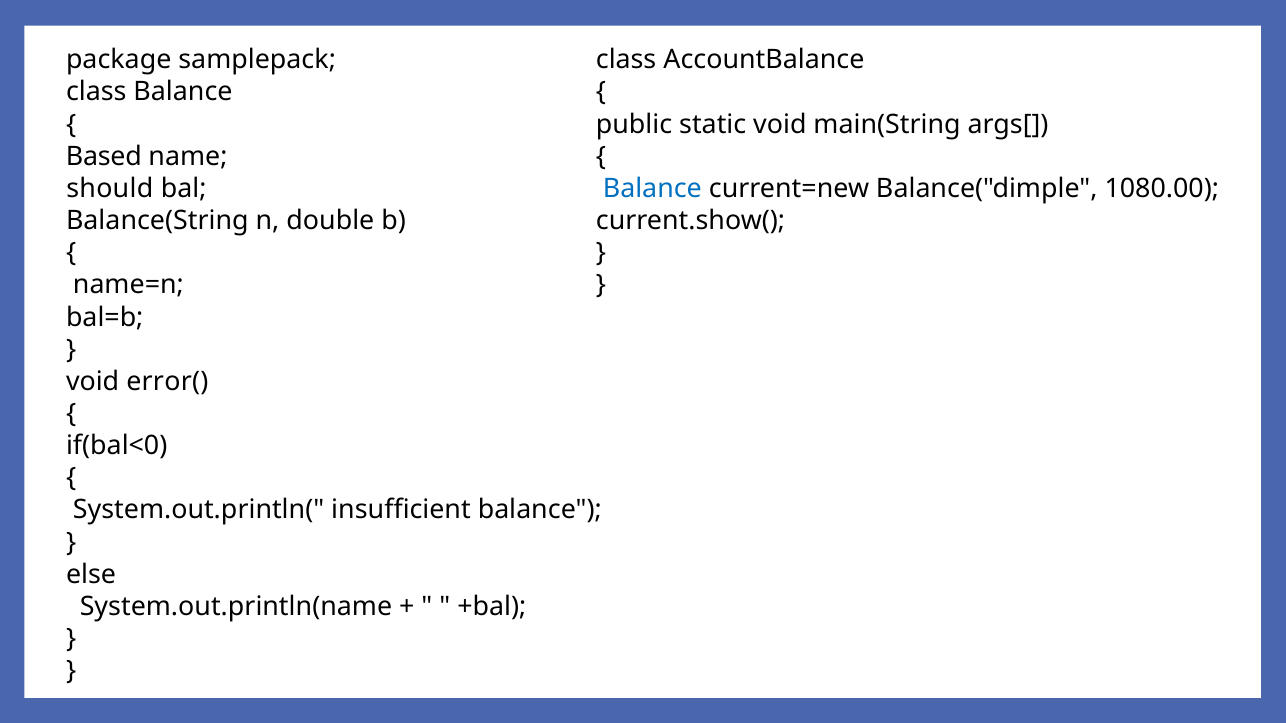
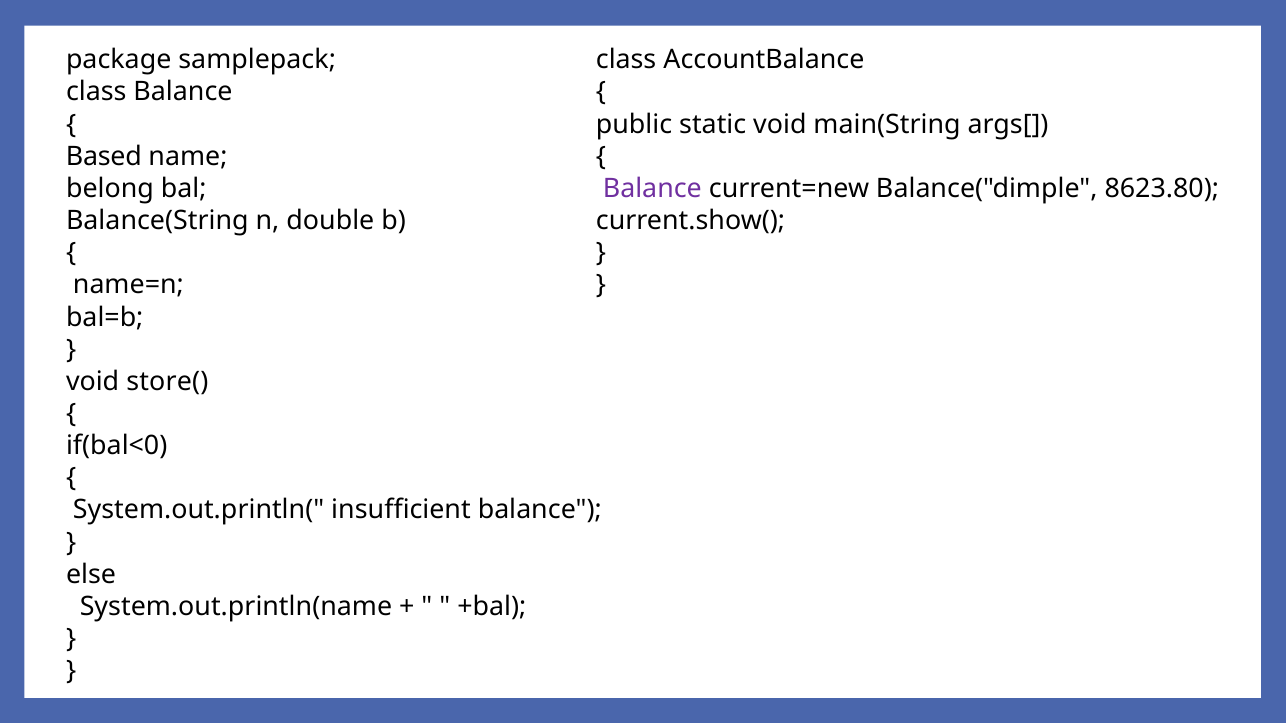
should: should -> belong
Balance at (652, 189) colour: blue -> purple
1080.00: 1080.00 -> 8623.80
error(: error( -> store(
